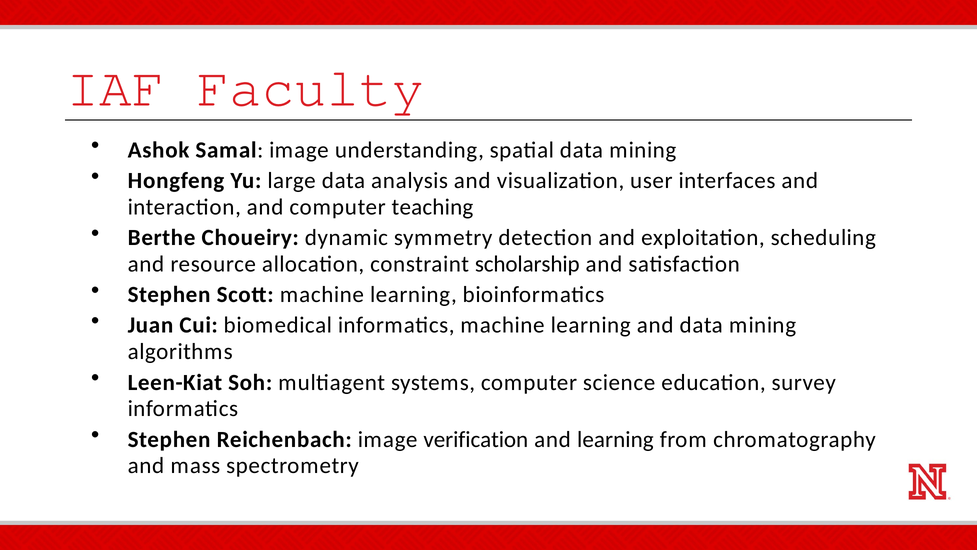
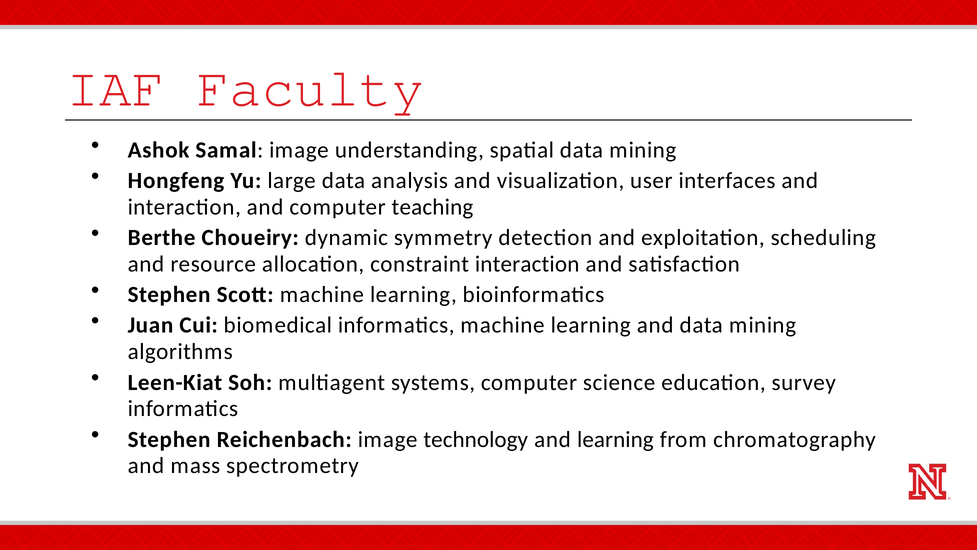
constraint scholarship: scholarship -> interaction
verification: verification -> technology
